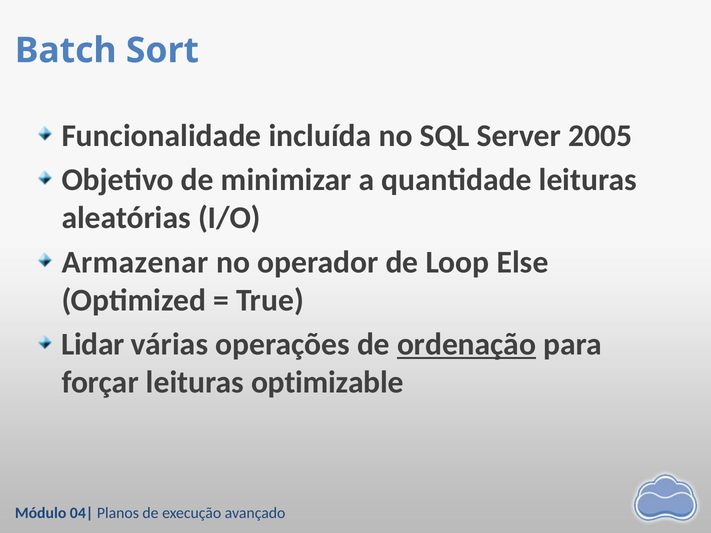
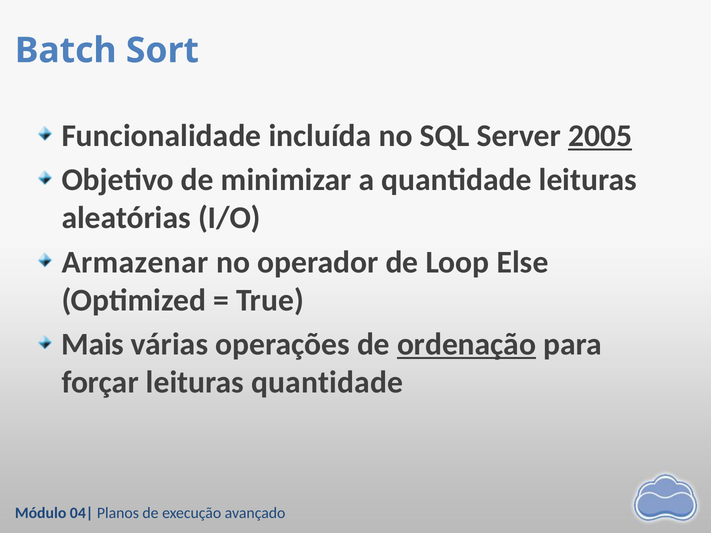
2005 underline: none -> present
Lidar: Lidar -> Mais
leituras optimizable: optimizable -> quantidade
